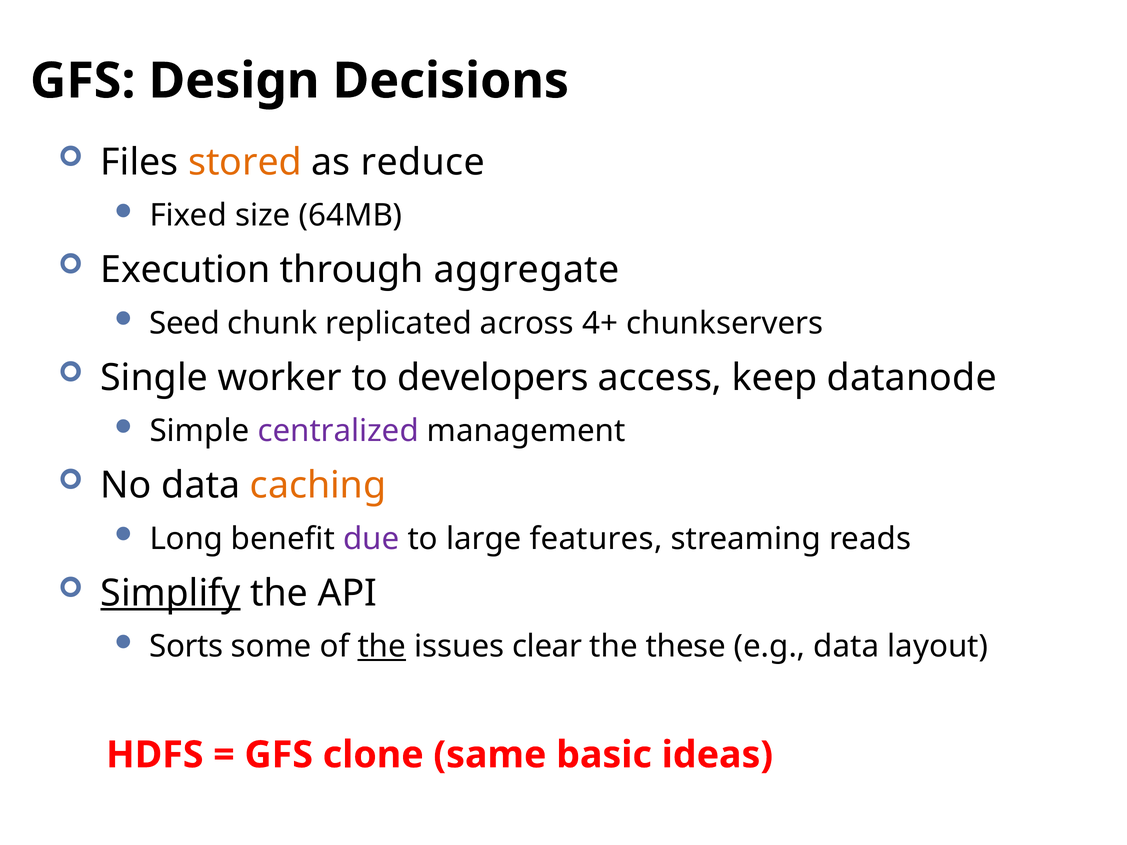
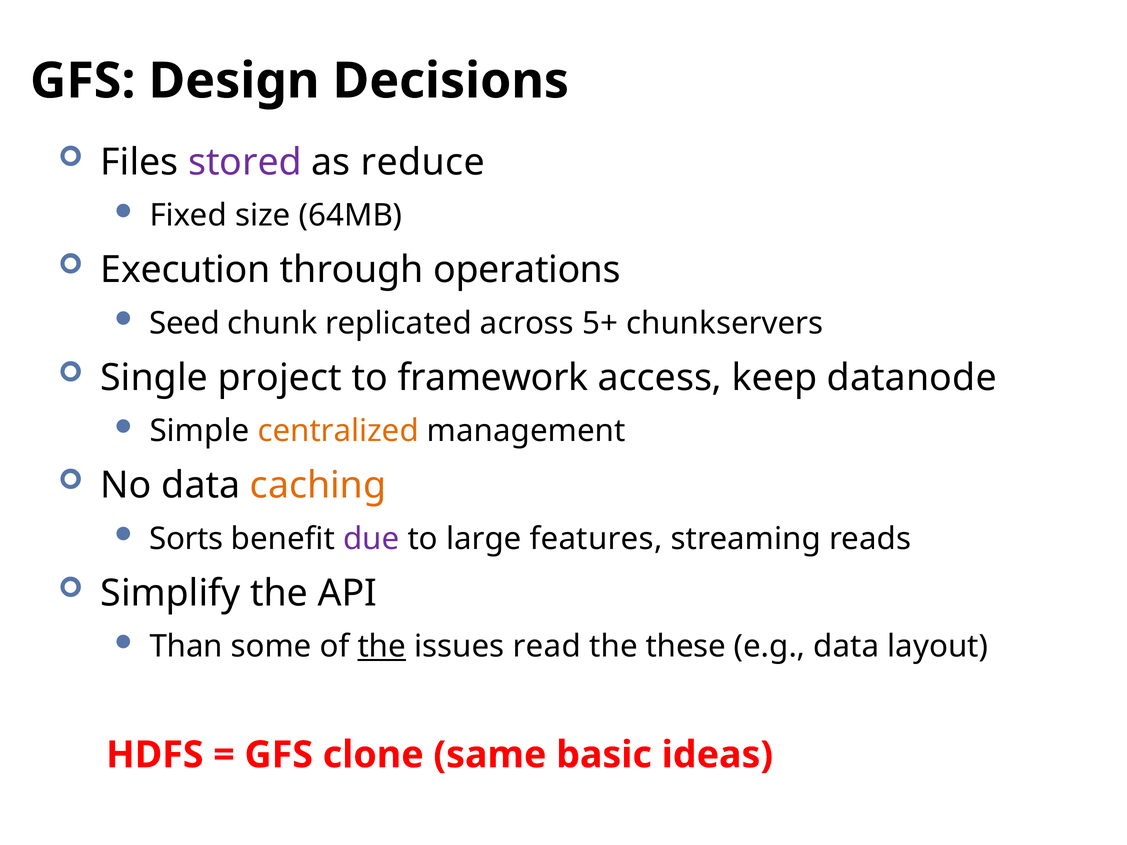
stored colour: orange -> purple
aggregate: aggregate -> operations
4+: 4+ -> 5+
worker: worker -> project
developers: developers -> framework
centralized colour: purple -> orange
Long: Long -> Sorts
Simplify underline: present -> none
Sorts: Sorts -> Than
clear: clear -> read
